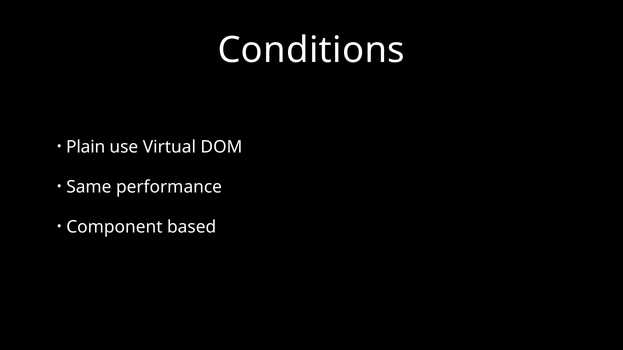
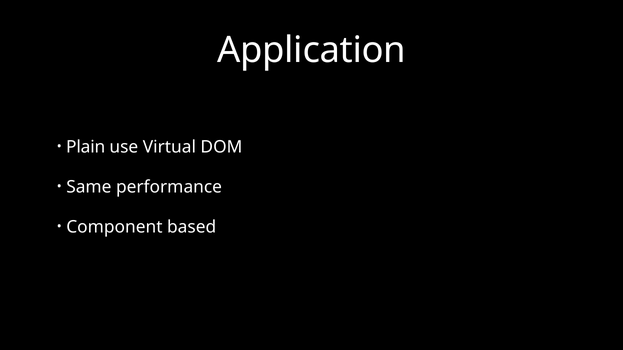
Conditions: Conditions -> Application
